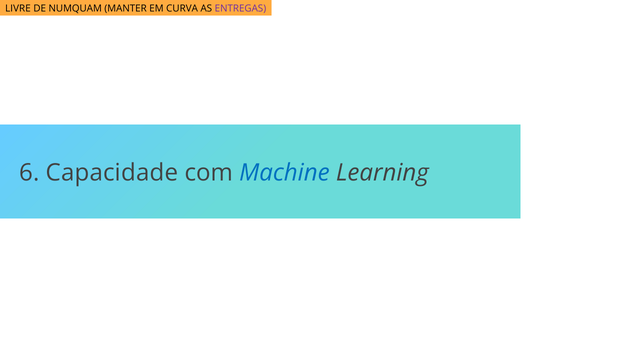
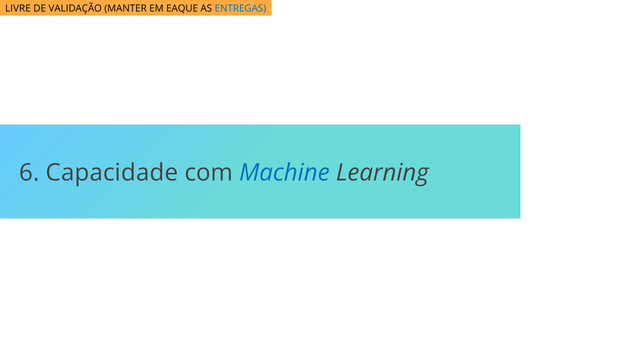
NUMQUAM: NUMQUAM -> VALIDAÇÃO
CURVA: CURVA -> EAQUE
ENTREGAS colour: purple -> blue
